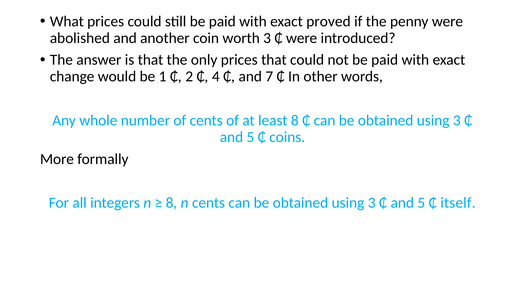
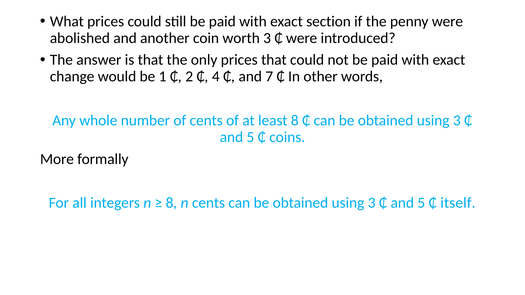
proved: proved -> section
